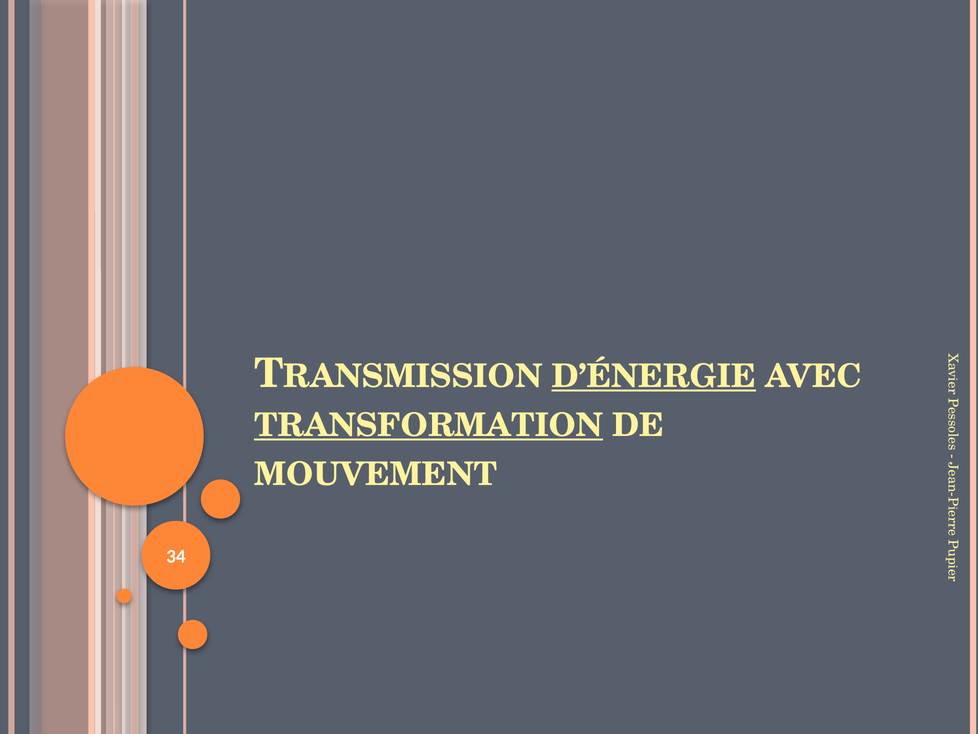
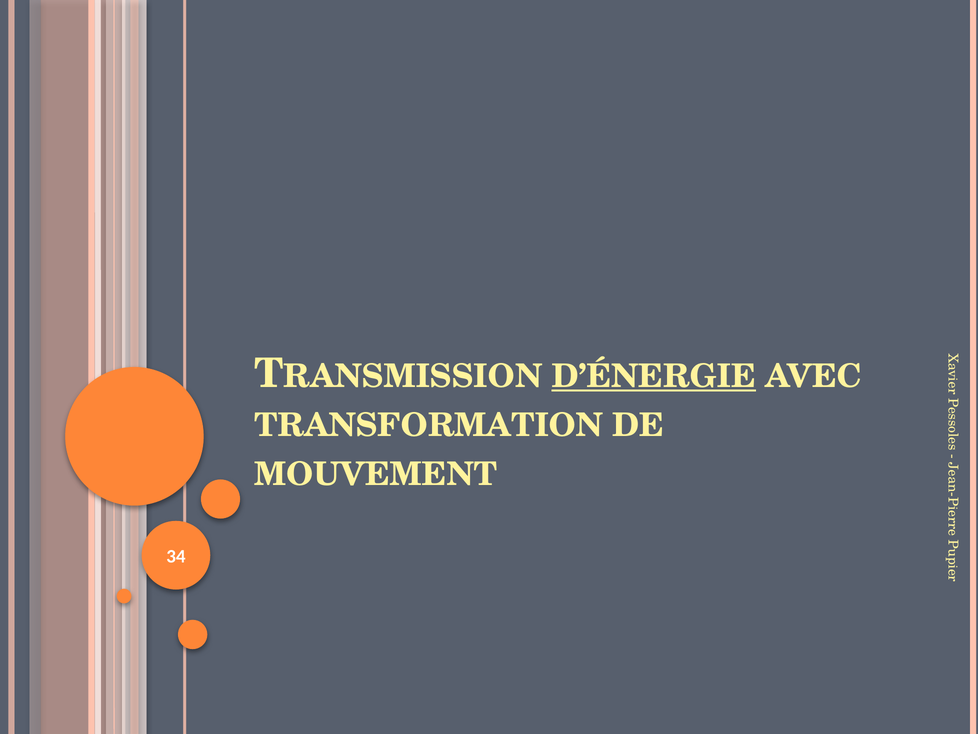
TRANSFORMATION underline: present -> none
